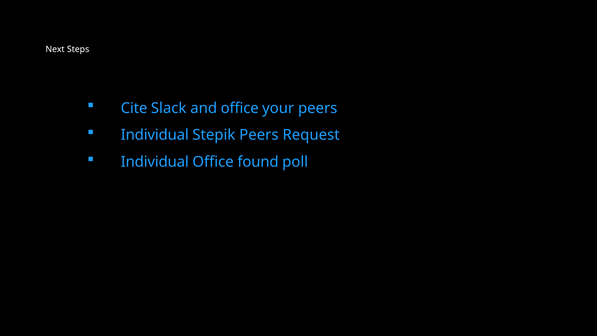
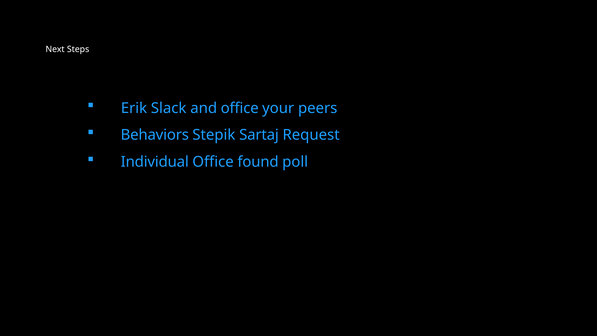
Cite: Cite -> Erik
Individual at (155, 135): Individual -> Behaviors
Stepik Peers: Peers -> Sartaj
